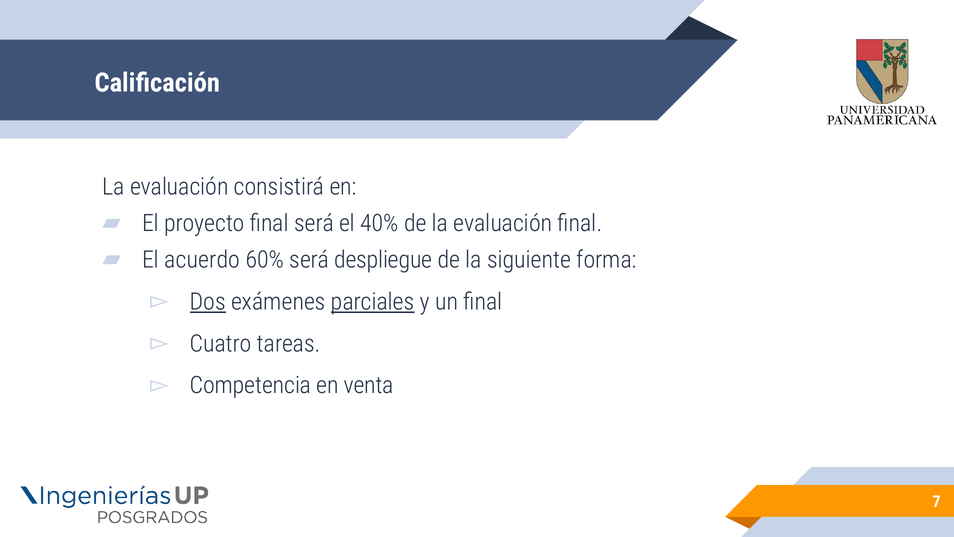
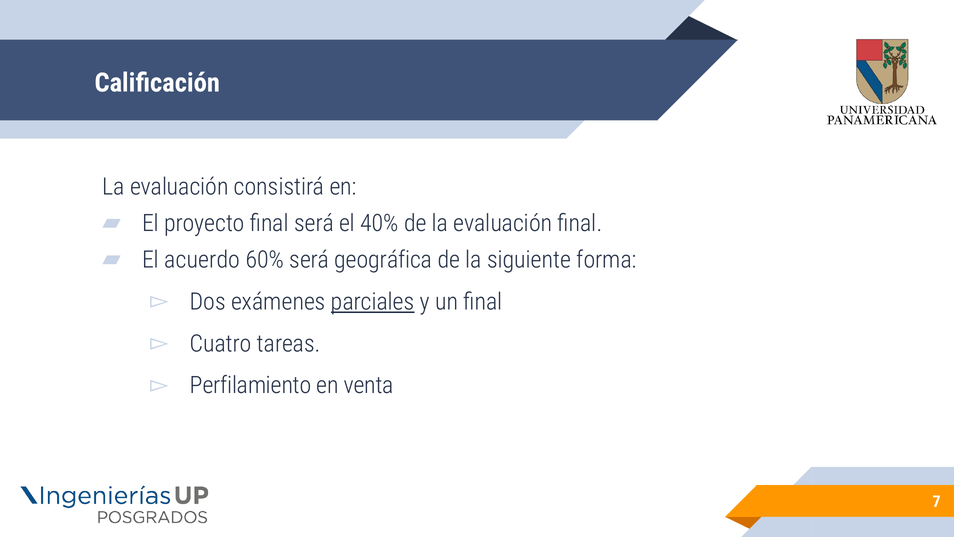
despliegue: despliegue -> geográfica
Dos underline: present -> none
Competencia: Competencia -> Perfilamiento
